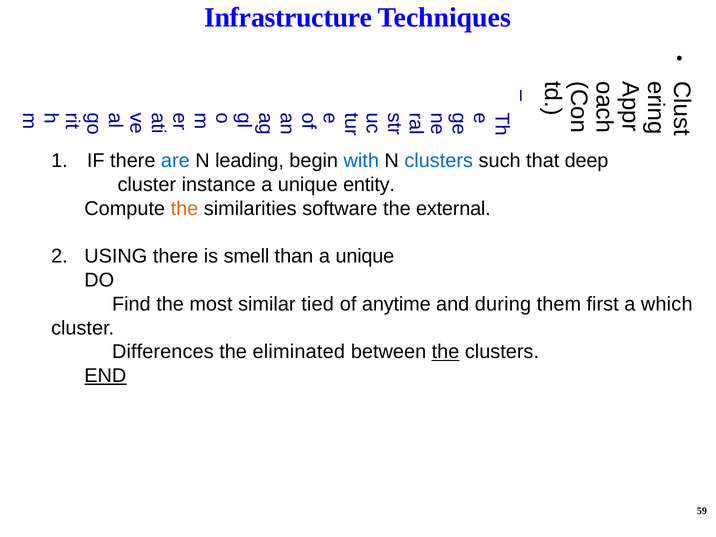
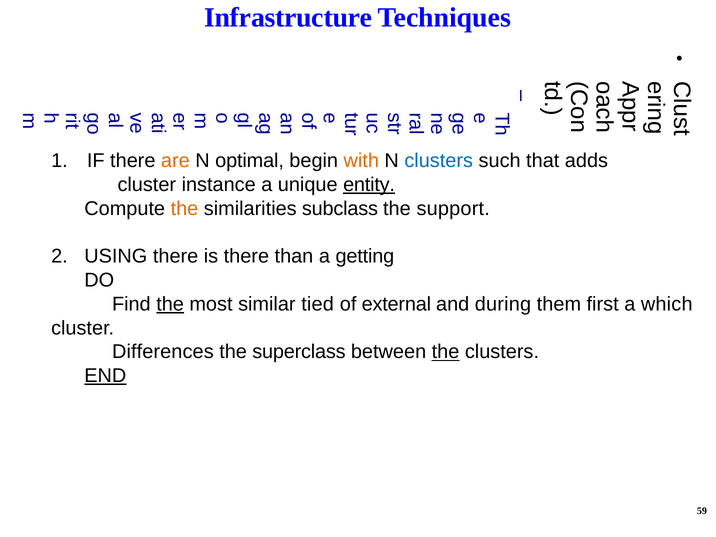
are colour: blue -> orange
leading: leading -> optimal
with colour: blue -> orange
deep: deep -> adds
entity underline: none -> present
software: software -> subclass
external: external -> support
is smell: smell -> there
than a unique: unique -> getting
the at (170, 304) underline: none -> present
anytime: anytime -> external
eliminated: eliminated -> superclass
